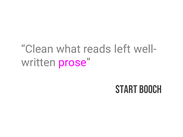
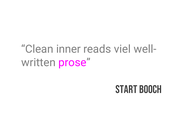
what: what -> inner
left: left -> viel
